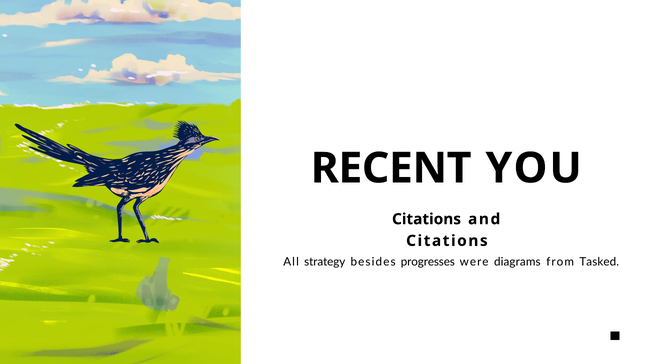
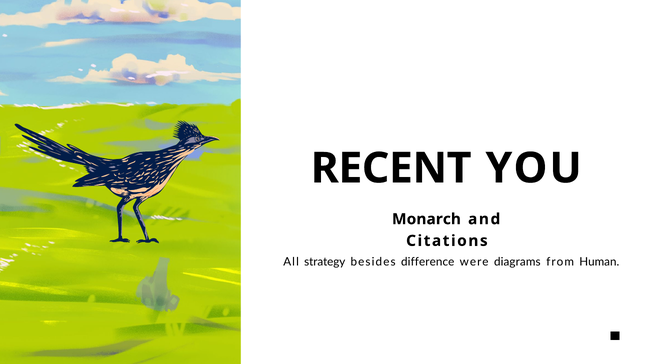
Citations at (427, 219): Citations -> Monarch
progresses: progresses -> difference
Tasked: Tasked -> Human
